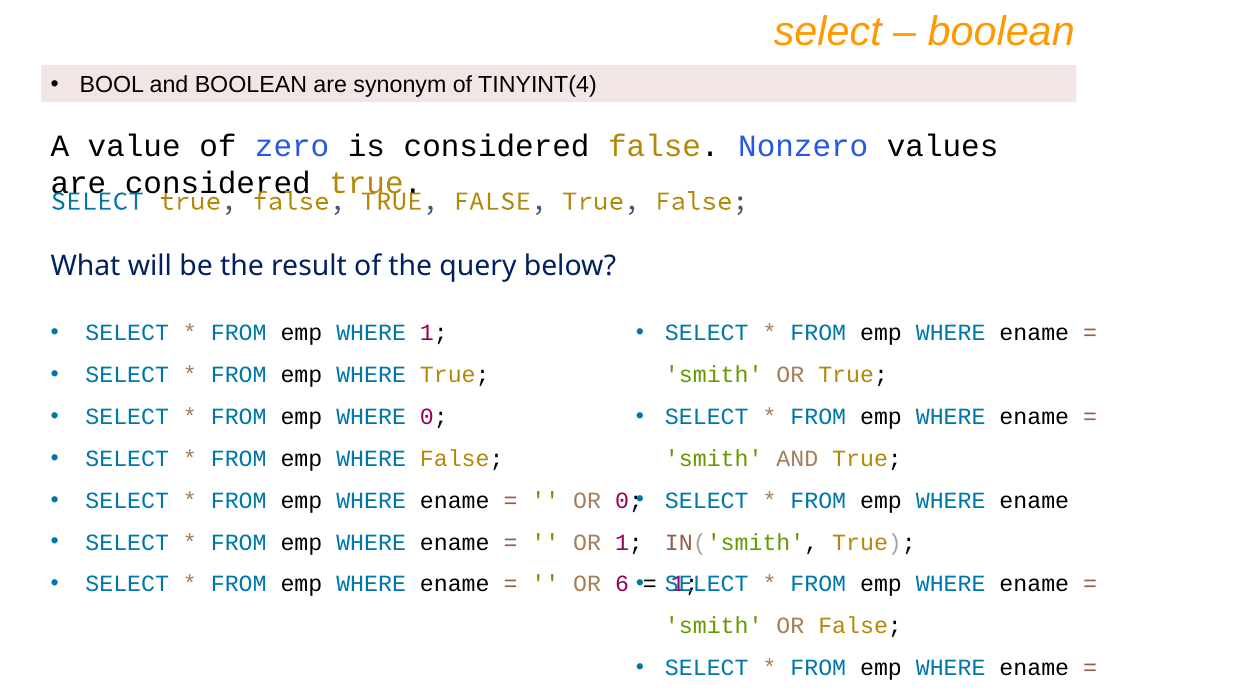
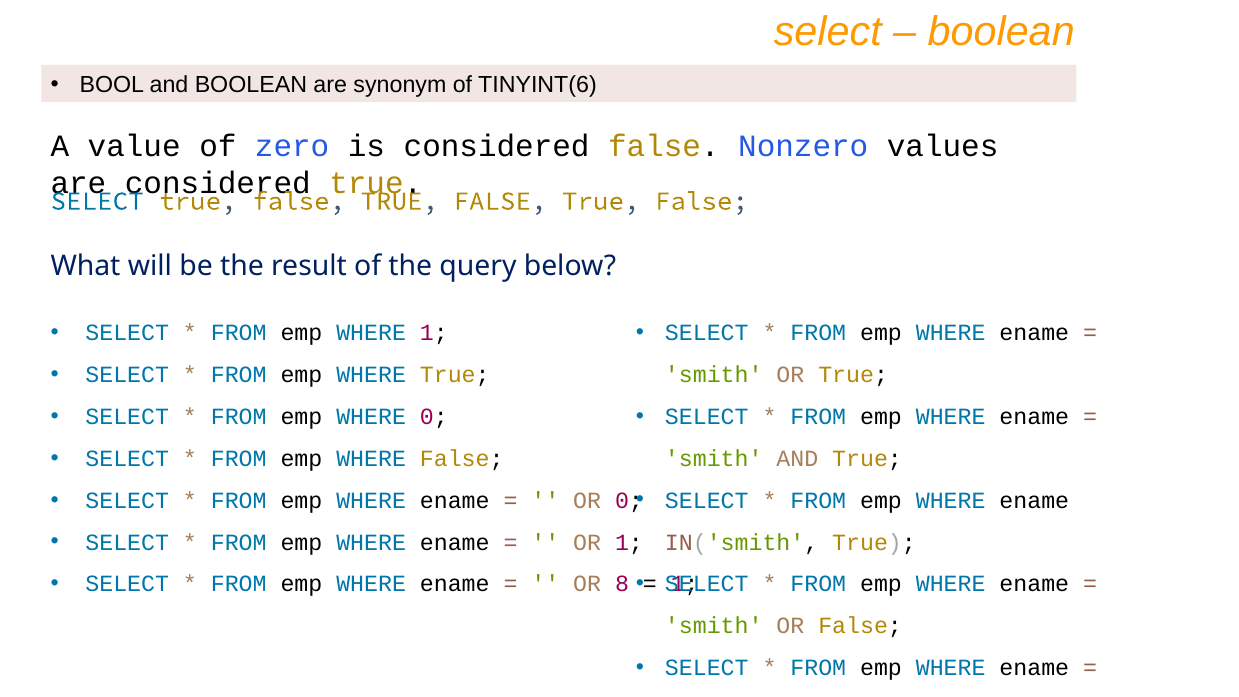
TINYINT(4: TINYINT(4 -> TINYINT(6
6: 6 -> 8
